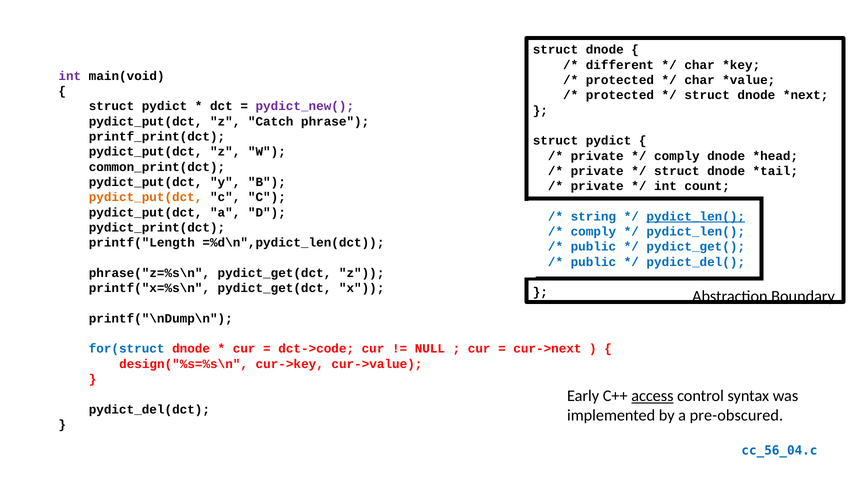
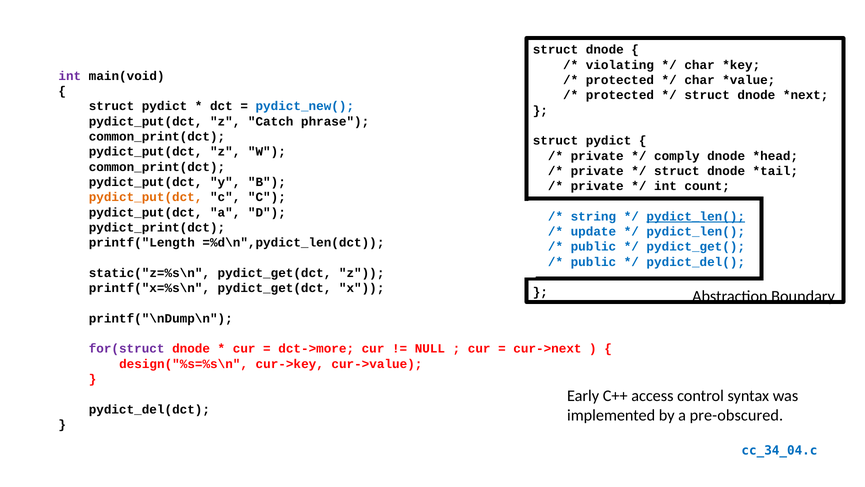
different: different -> violating
pydict_new( colour: purple -> blue
printf_print(dct at (157, 136): printf_print(dct -> common_print(dct
comply at (593, 231): comply -> update
phrase("z=%s\n: phrase("z=%s\n -> static("z=%s\n
for(struct colour: blue -> purple
dct->code: dct->code -> dct->more
access underline: present -> none
cc_56_04.c: cc_56_04.c -> cc_34_04.c
